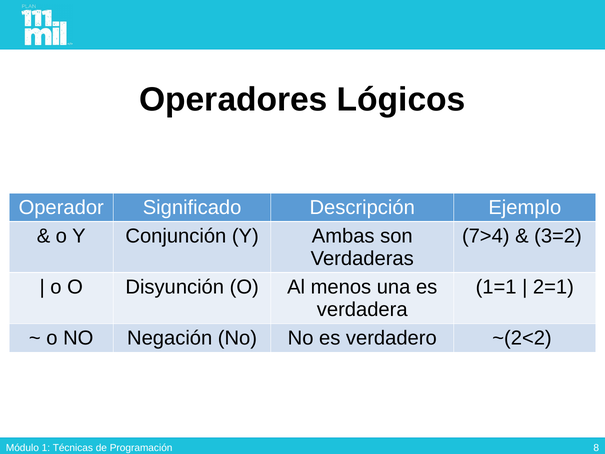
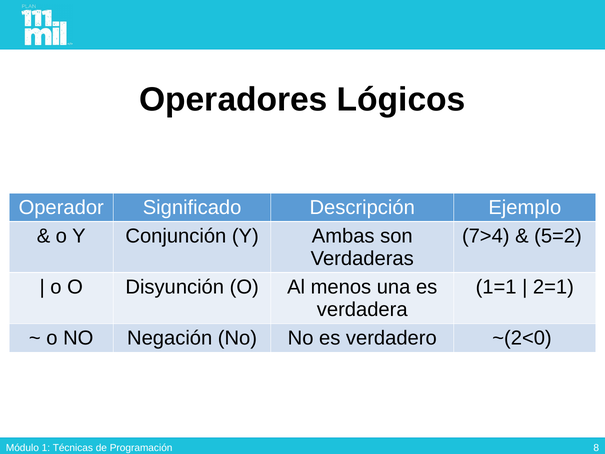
3=2: 3=2 -> 5=2
~(2<2: ~(2<2 -> ~(2<0
